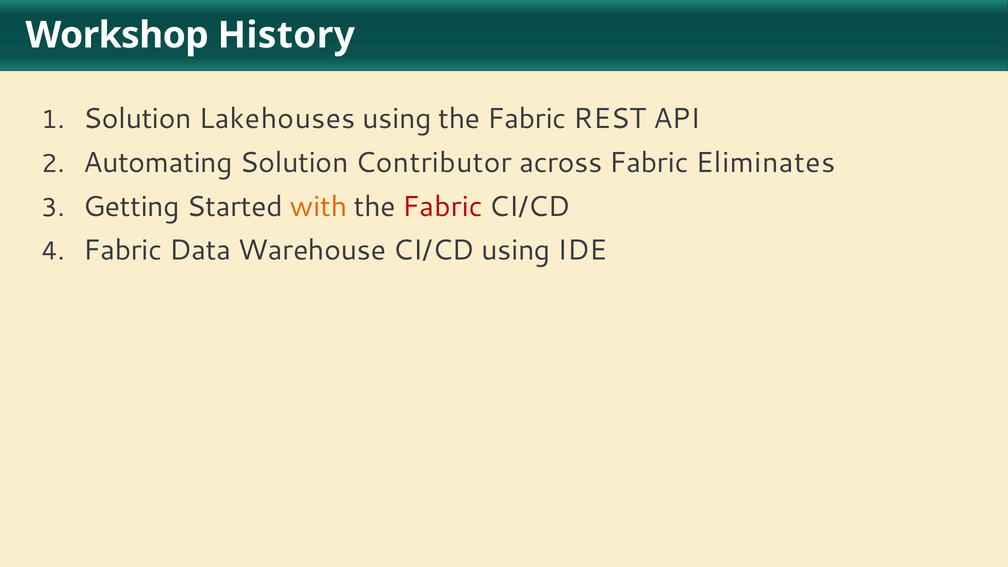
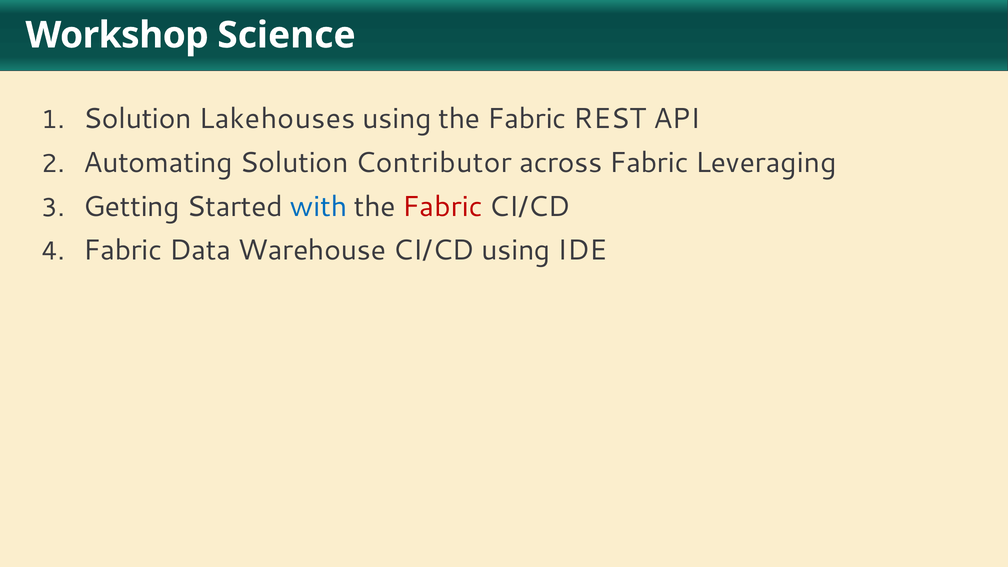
History: History -> Science
Eliminates: Eliminates -> Leveraging
with colour: orange -> blue
